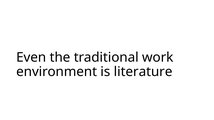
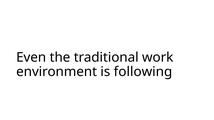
literature: literature -> following
